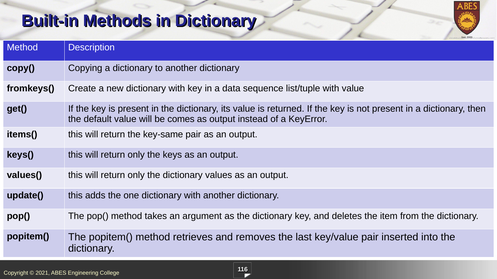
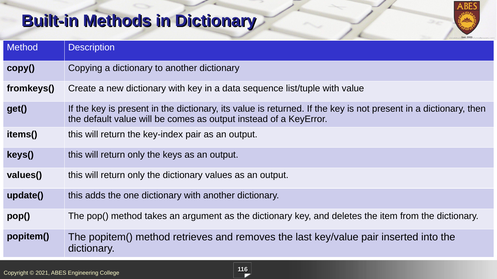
key-same: key-same -> key-index
